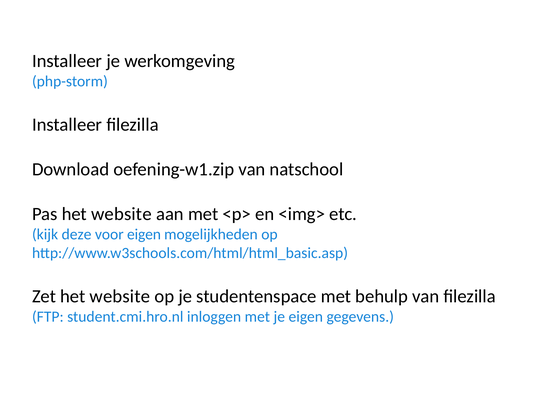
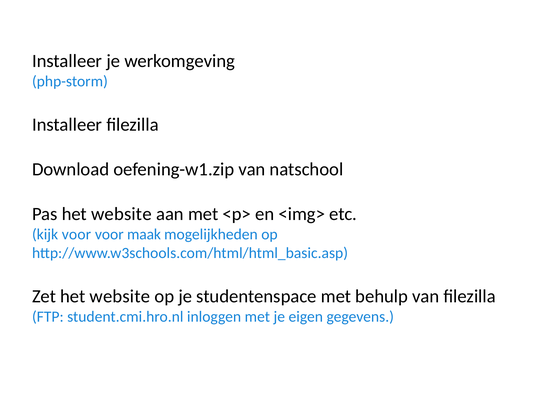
kijk deze: deze -> voor
voor eigen: eigen -> maak
